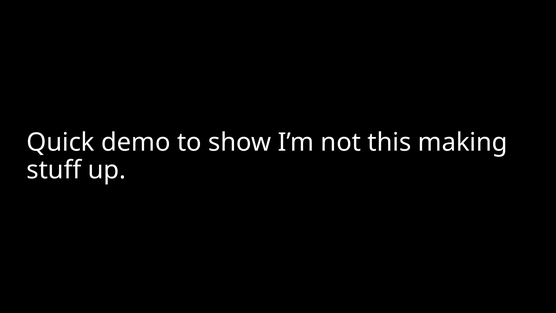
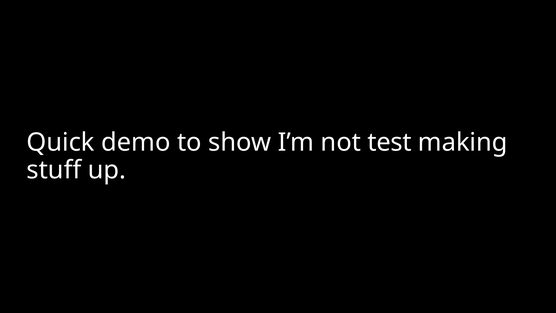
this: this -> test
